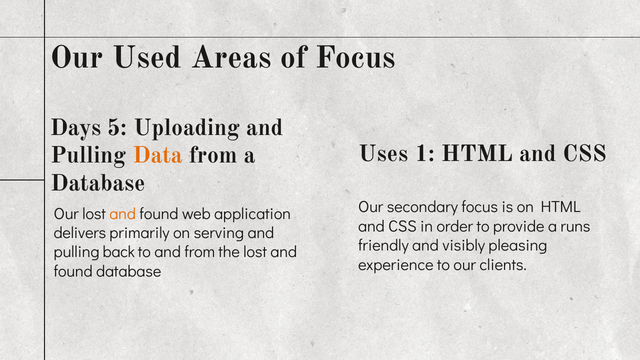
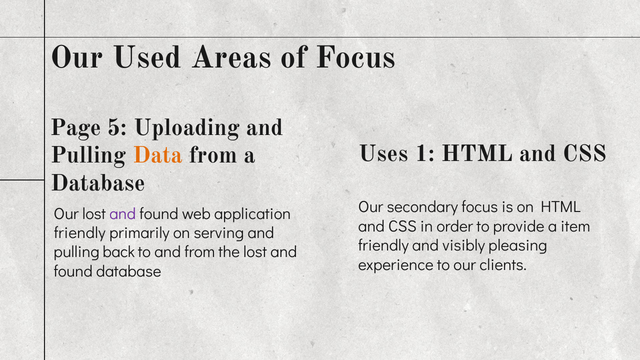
Days: Days -> Page
and at (123, 214) colour: orange -> purple
runs: runs -> item
delivers at (80, 233): delivers -> friendly
